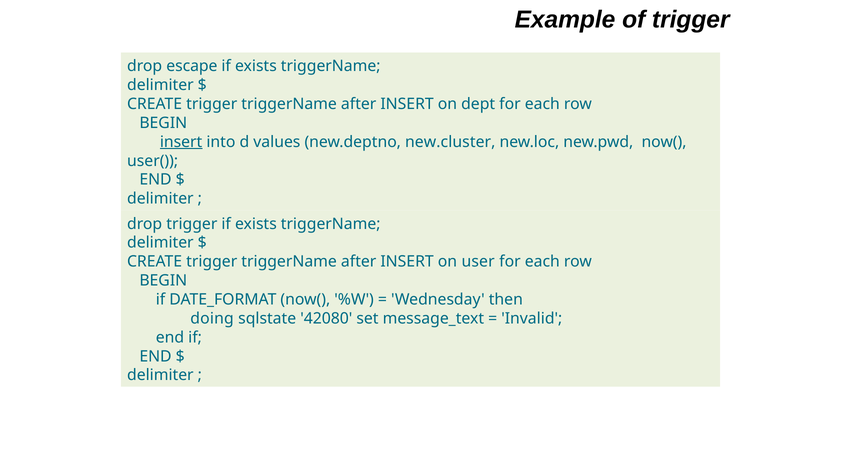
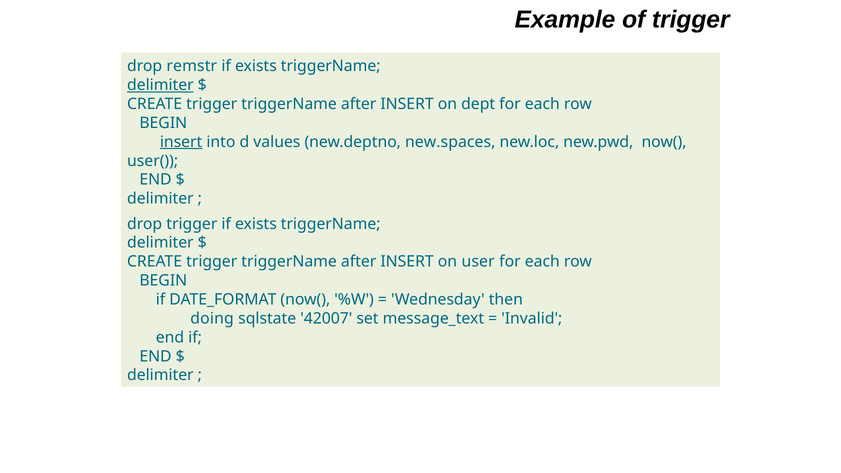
escape: escape -> remstr
delimiter at (160, 85) underline: none -> present
new.cluster: new.cluster -> new.spaces
42080: 42080 -> 42007
